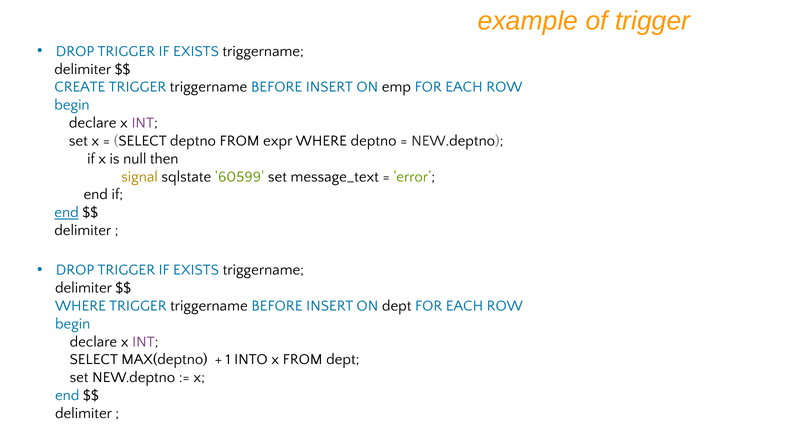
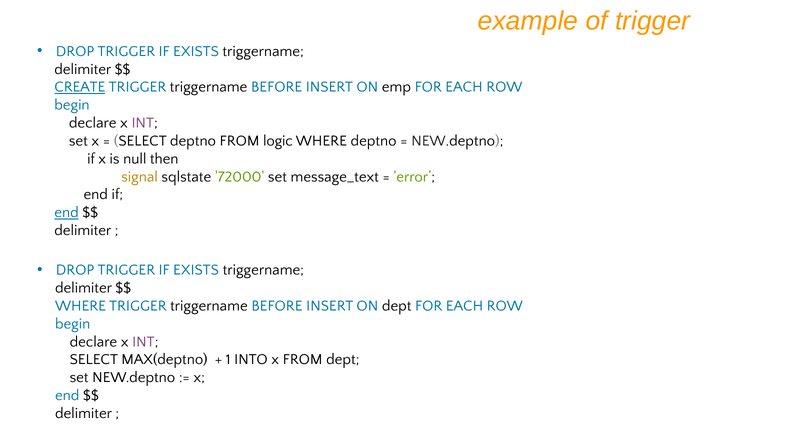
CREATE underline: none -> present
expr: expr -> logic
60599: 60599 -> 72000
